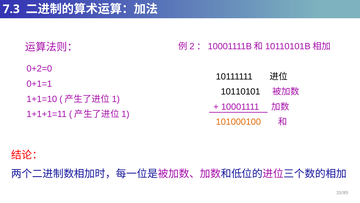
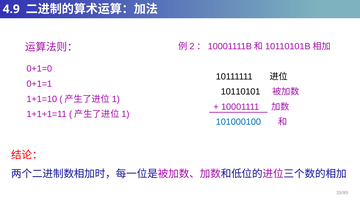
7.3: 7.3 -> 4.9
0+2=0: 0+2=0 -> 0+1=0
101000100 colour: orange -> blue
